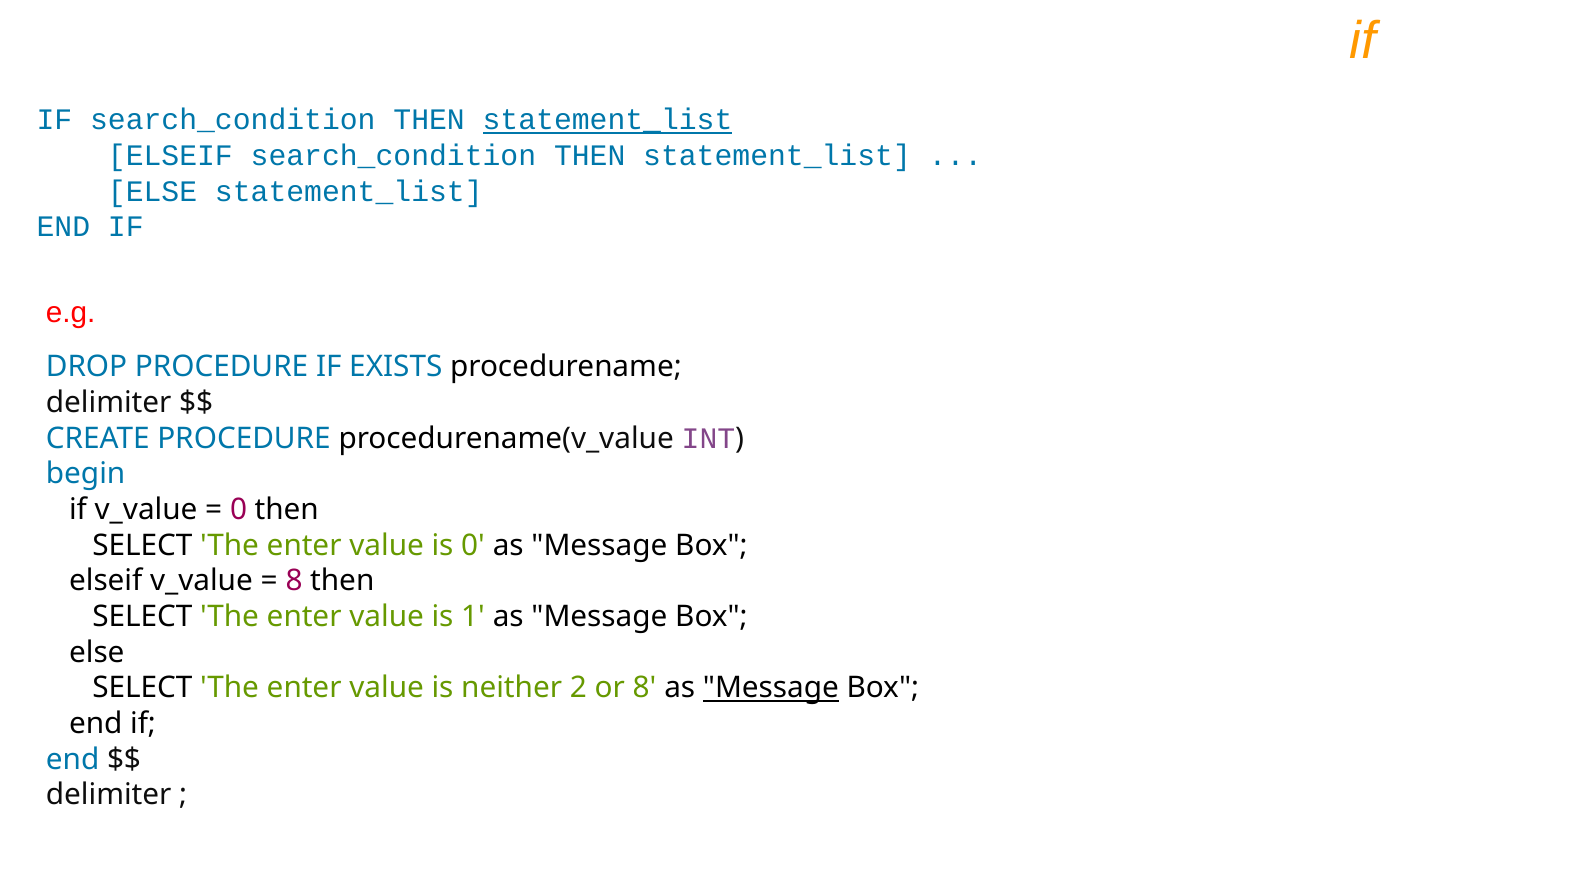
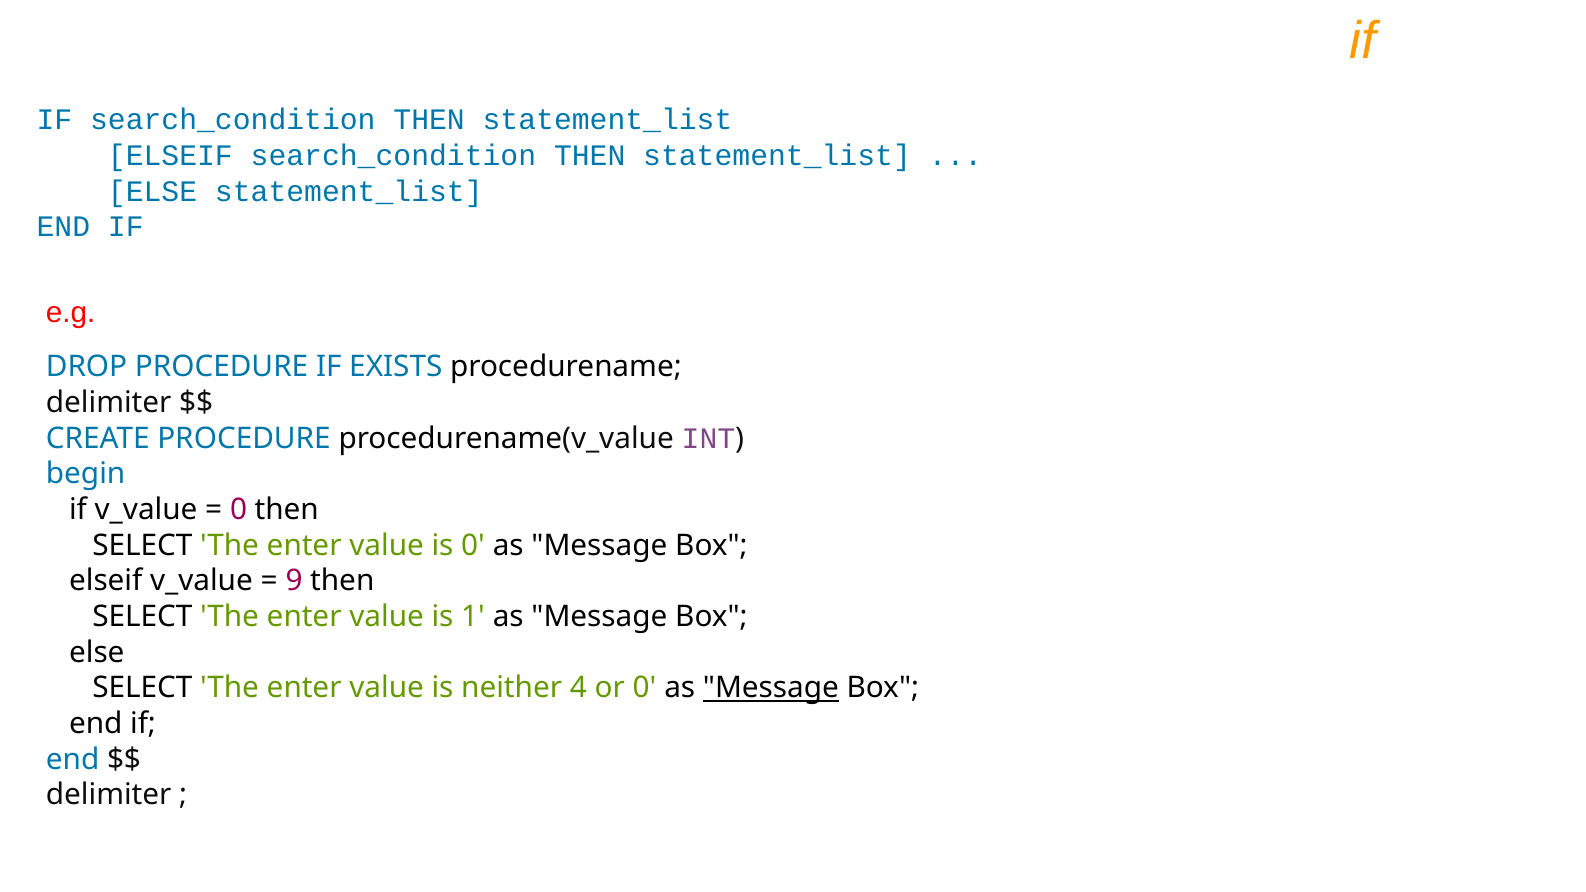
statement_list at (608, 120) underline: present -> none
8 at (294, 581): 8 -> 9
2: 2 -> 4
or 8: 8 -> 0
